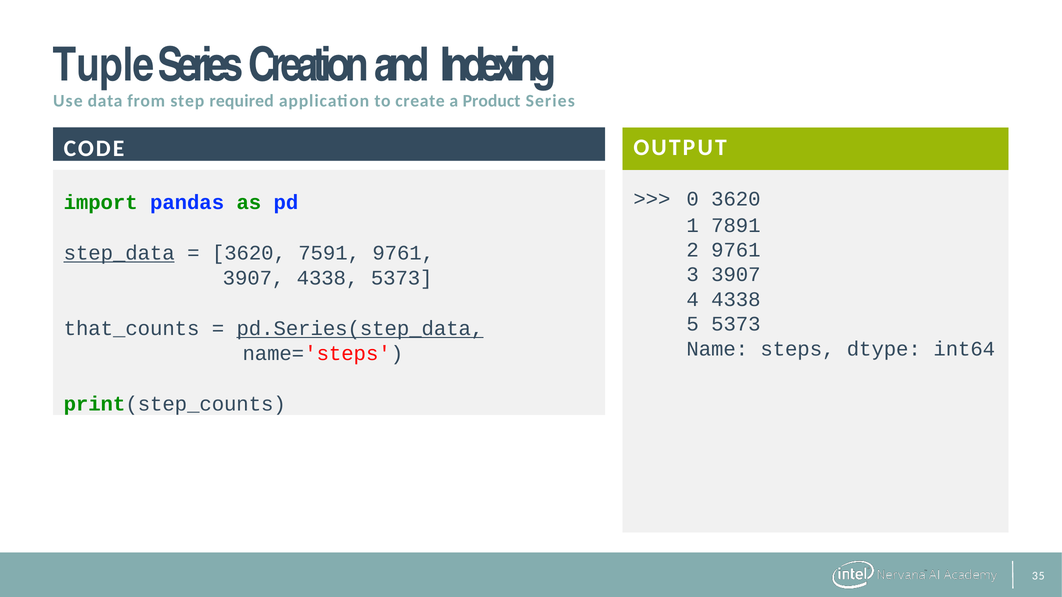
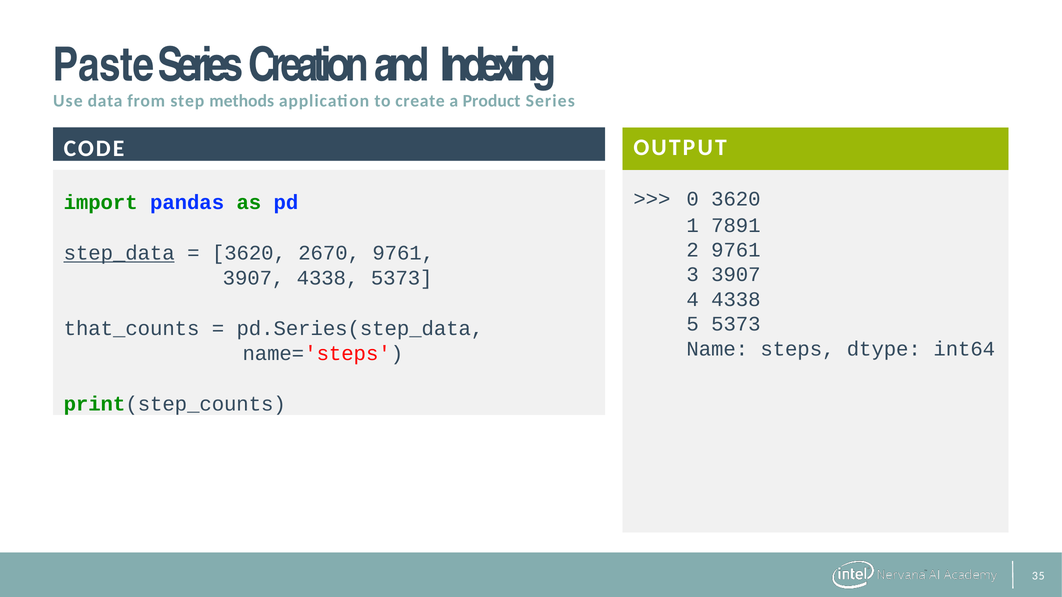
Tuple: Tuple -> Paste
required: required -> methods
7591: 7591 -> 2670
pd.Series(step_data underline: present -> none
